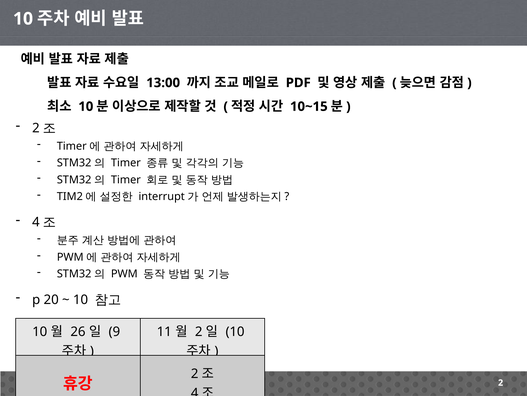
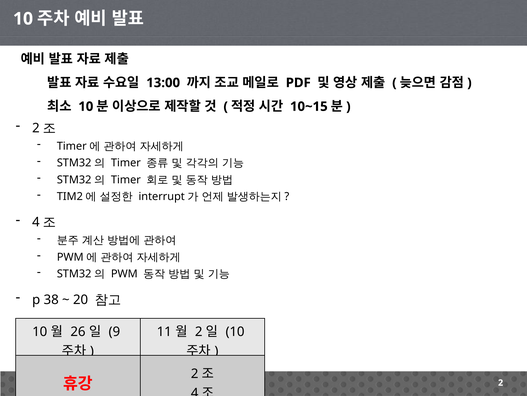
20: 20 -> 38
10 at (81, 299): 10 -> 20
